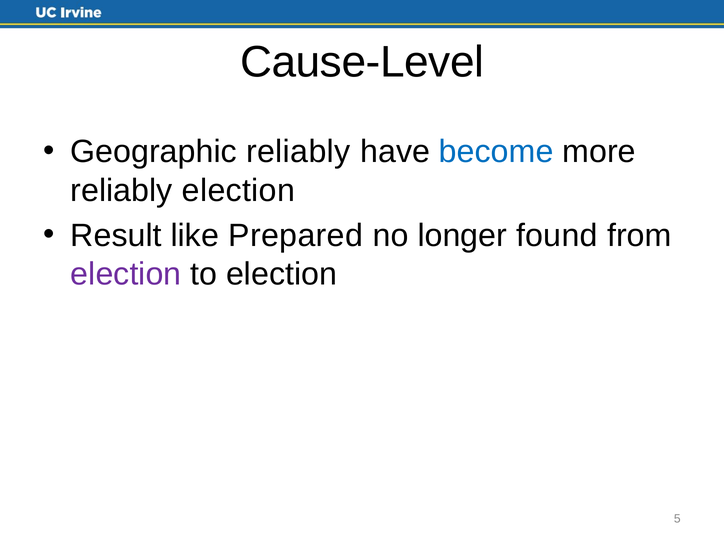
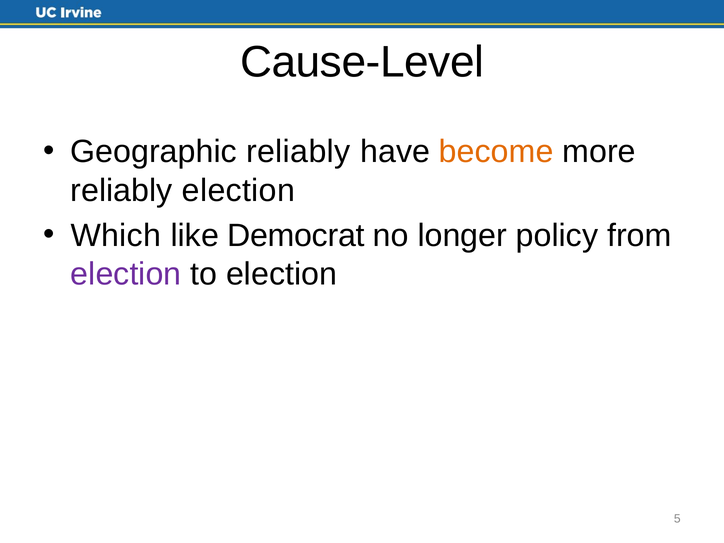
become colour: blue -> orange
Result: Result -> Which
Prepared: Prepared -> Democrat
found: found -> policy
